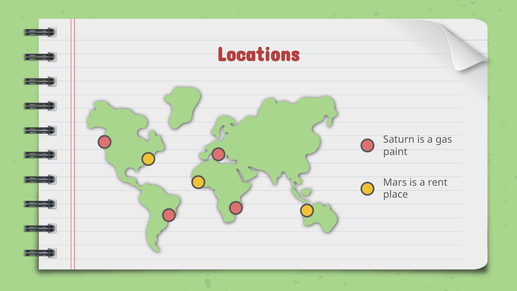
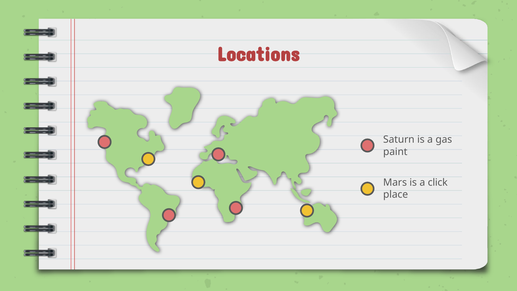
rent: rent -> click
